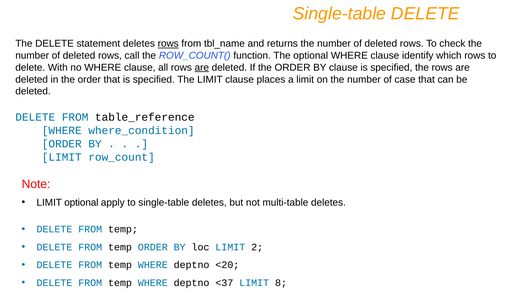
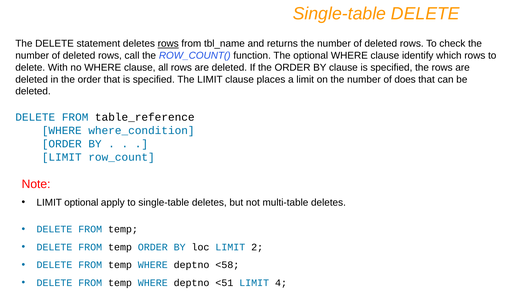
are at (202, 68) underline: present -> none
case: case -> does
<20: <20 -> <58
<37: <37 -> <51
8: 8 -> 4
